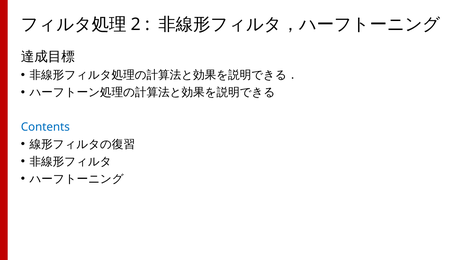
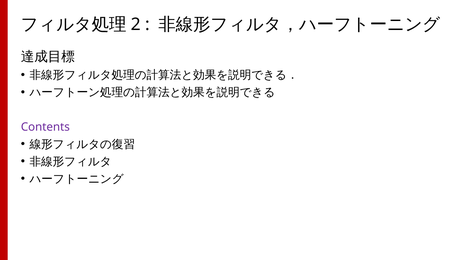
Contents colour: blue -> purple
